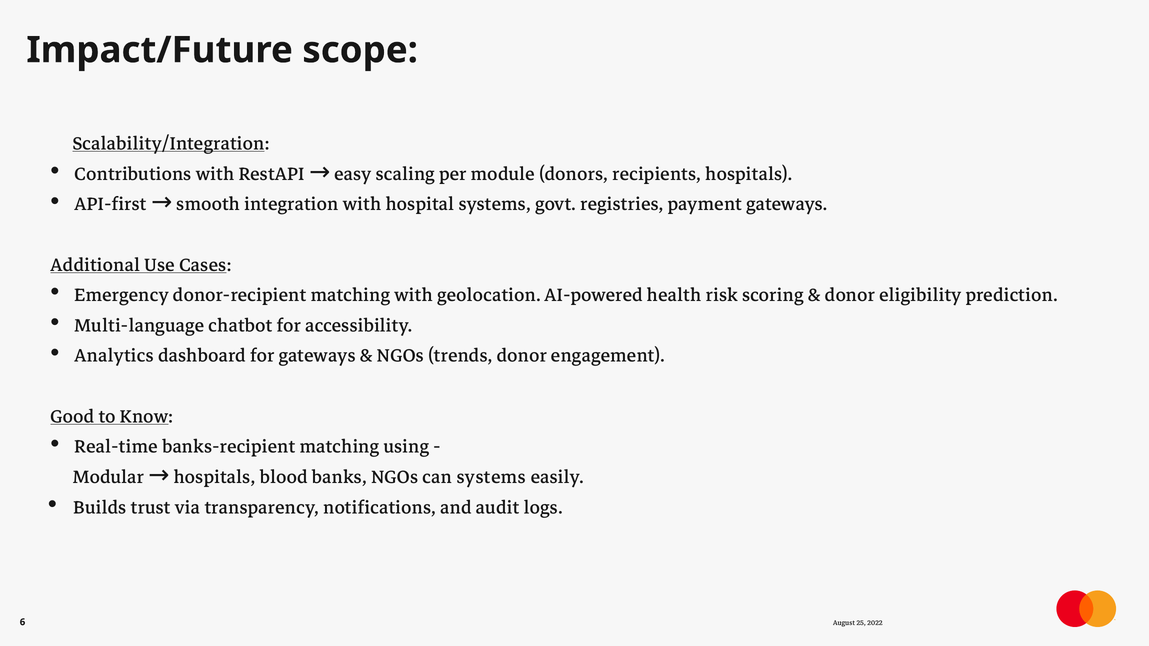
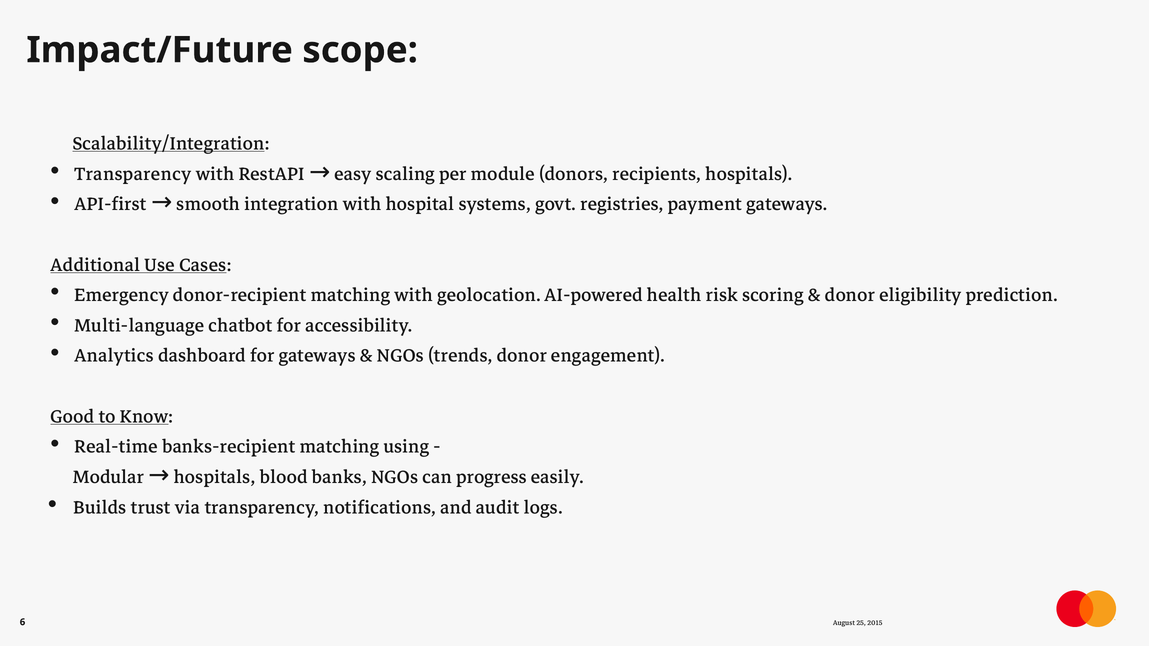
Contributions at (133, 172): Contributions -> Transparency
can systems: systems -> progress
2022: 2022 -> 2015
